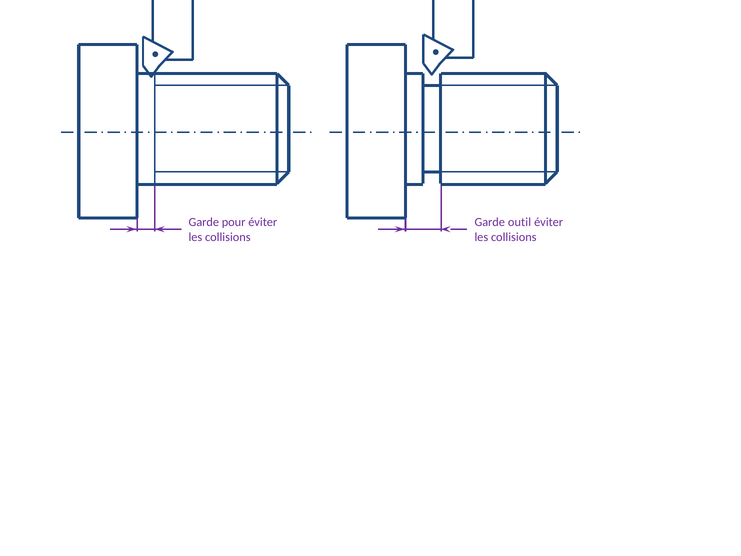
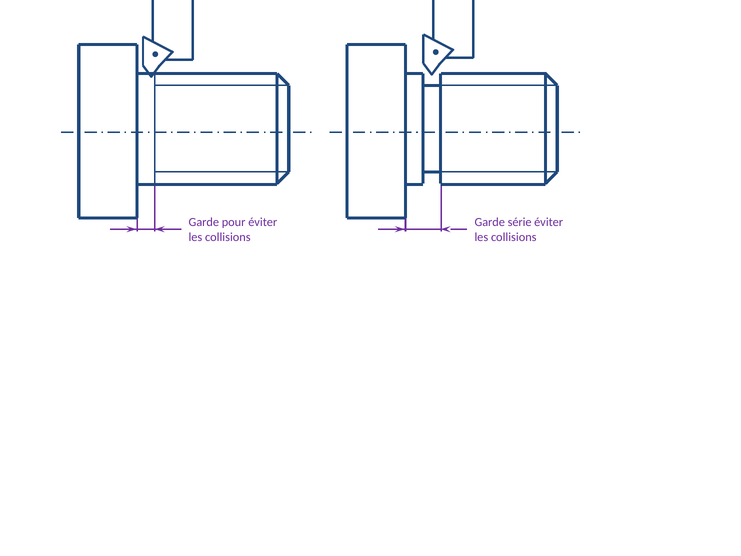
outil: outil -> série
